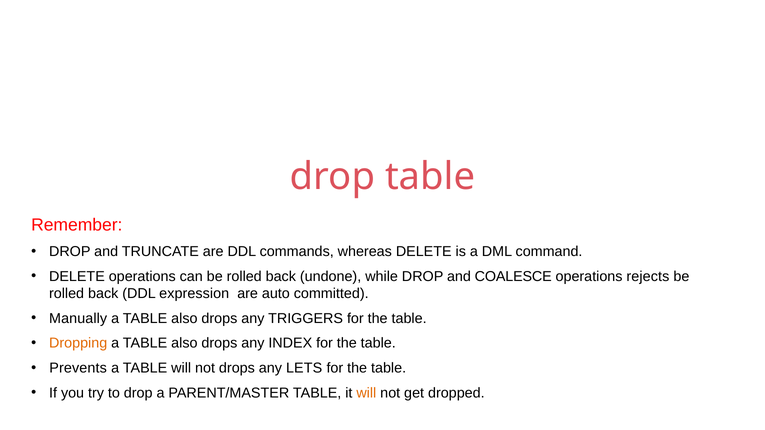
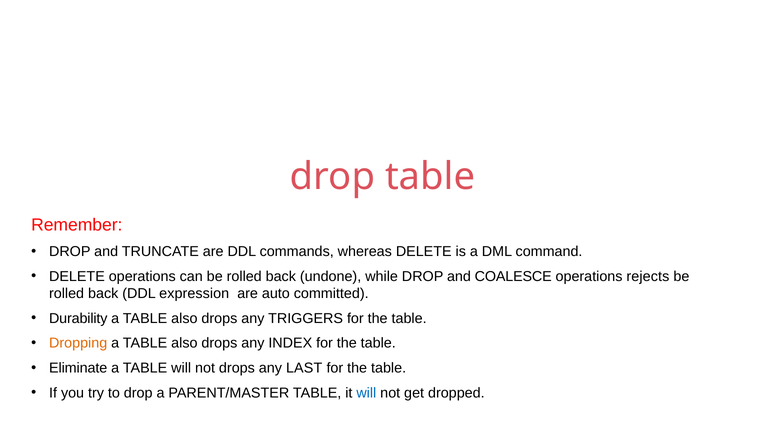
Manually: Manually -> Durability
Prevents: Prevents -> Eliminate
LETS: LETS -> LAST
will at (366, 393) colour: orange -> blue
